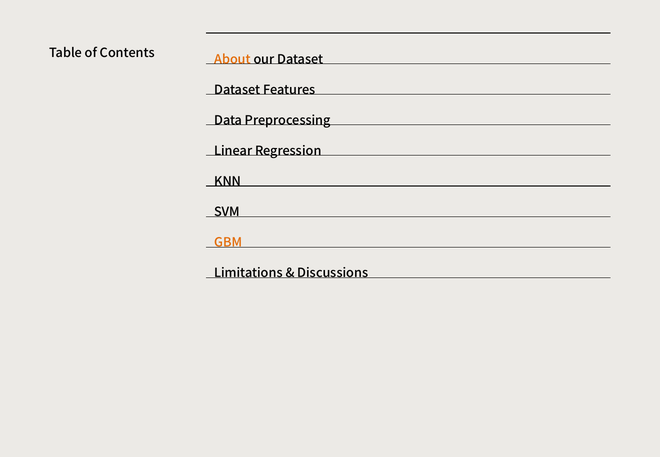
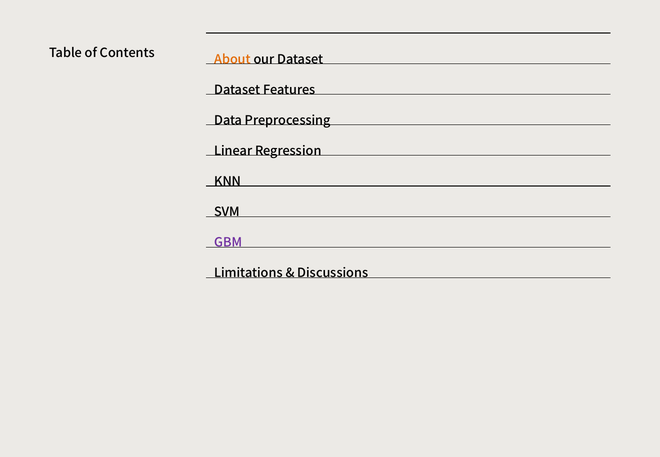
GBM colour: orange -> purple
